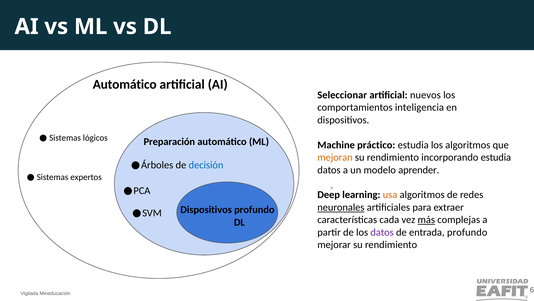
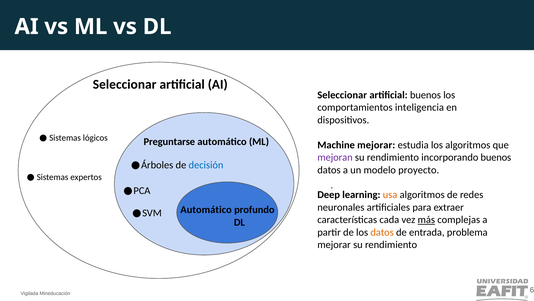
Automático at (125, 84): Automático -> Seleccionar
artificial nuevos: nuevos -> buenos
Preparación: Preparación -> Preguntarse
Machine práctico: práctico -> mejorar
mejoran colour: orange -> purple
incorporando estudia: estudia -> buenos
aprender: aprender -> proyecto
neuronales underline: present -> none
Dispositivos at (206, 209): Dispositivos -> Automático
datos at (382, 232) colour: purple -> orange
entrada profundo: profundo -> problema
